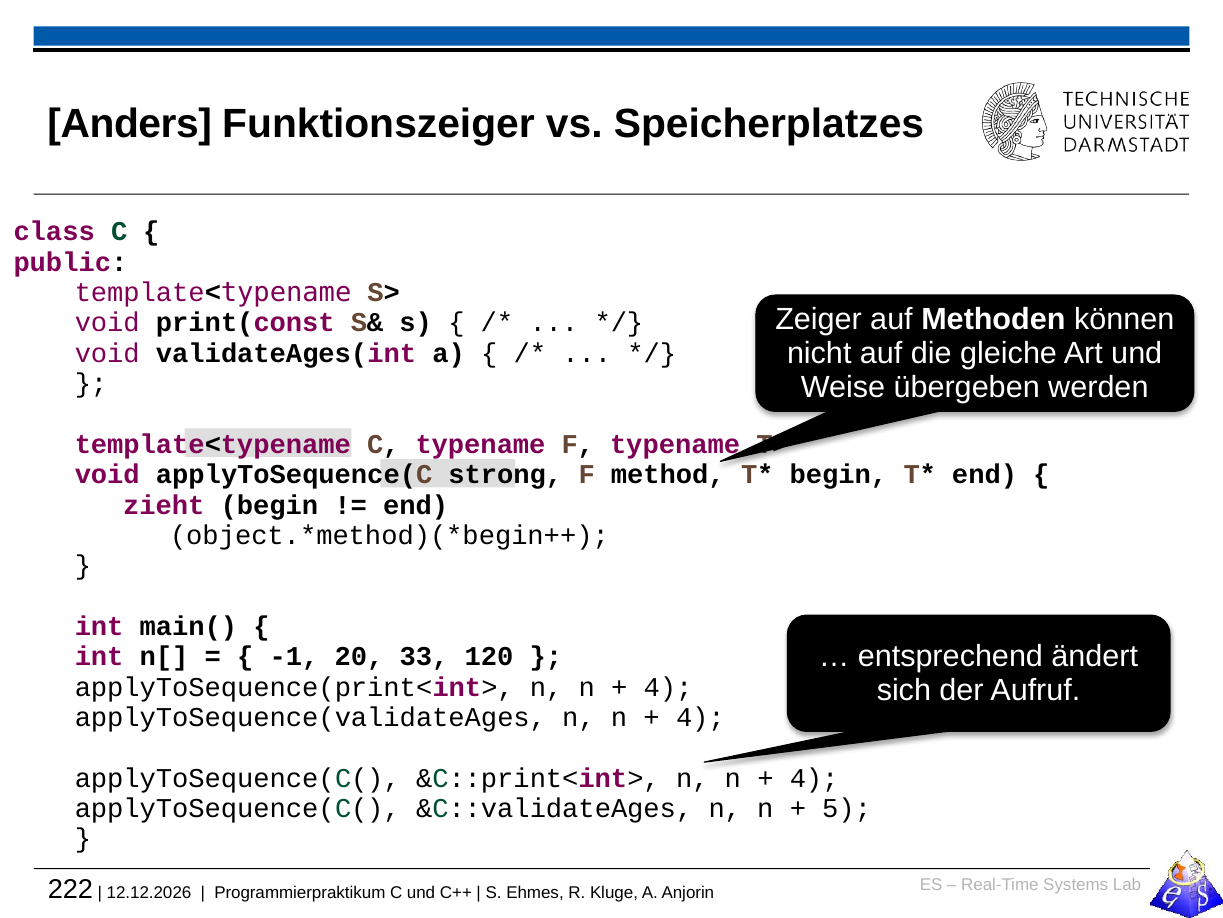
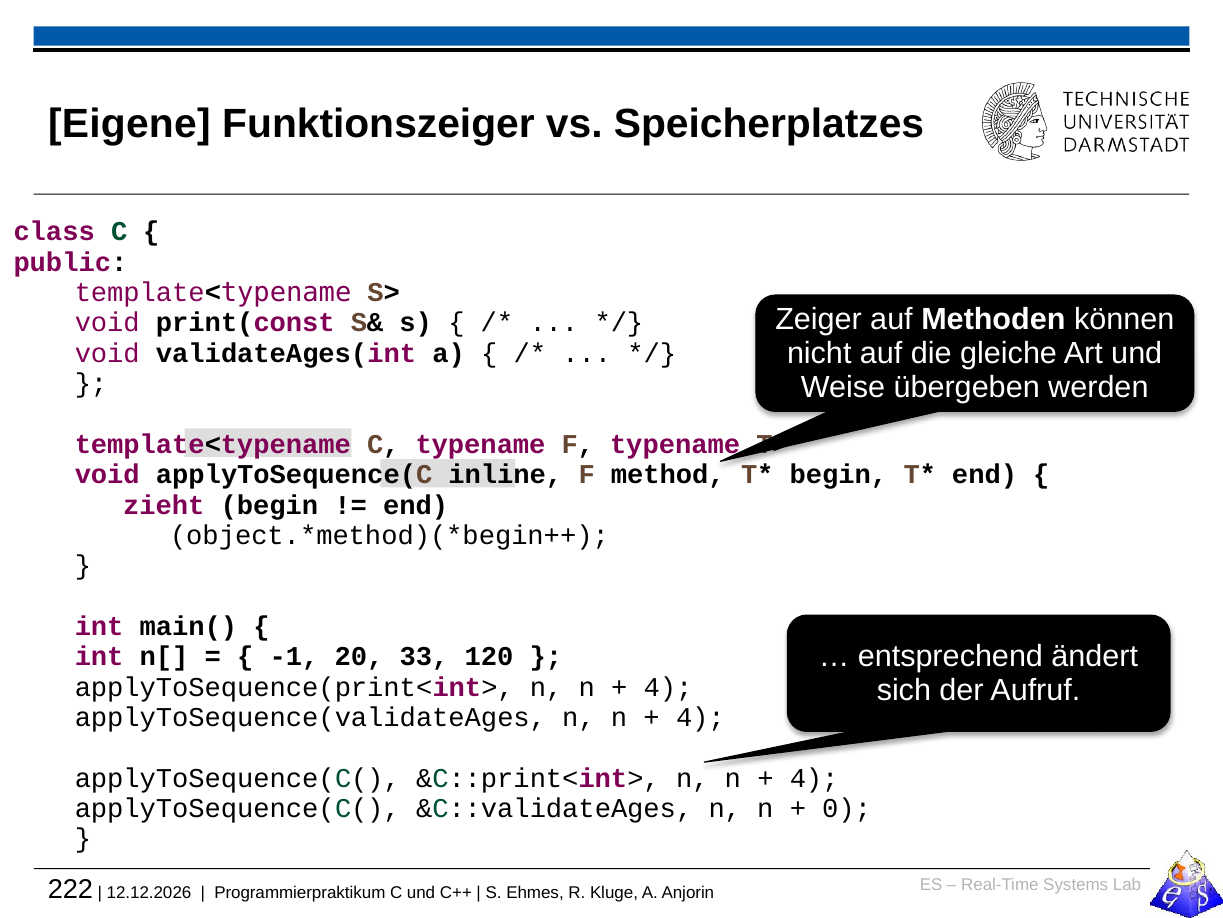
Anders: Anders -> Eigene
strong: strong -> inline
5: 5 -> 0
